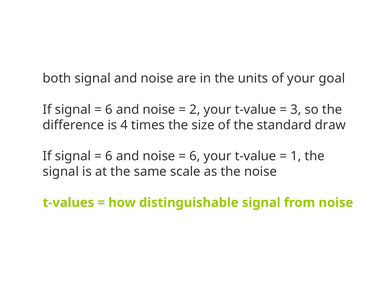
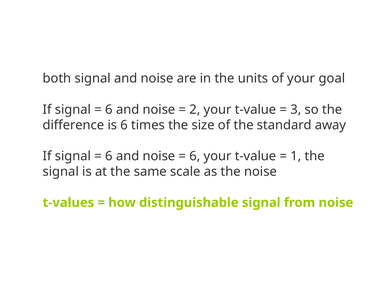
is 4: 4 -> 6
draw: draw -> away
